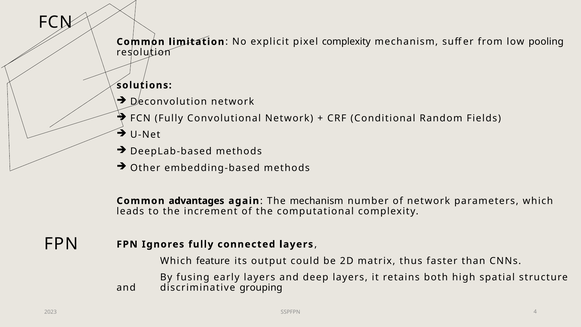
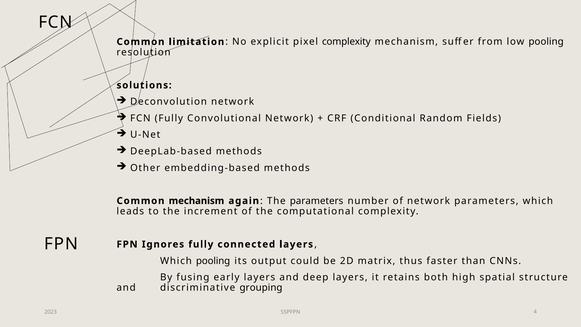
Common advantages: advantages -> mechanism
The mechanism: mechanism -> parameters
Which feature: feature -> pooling
